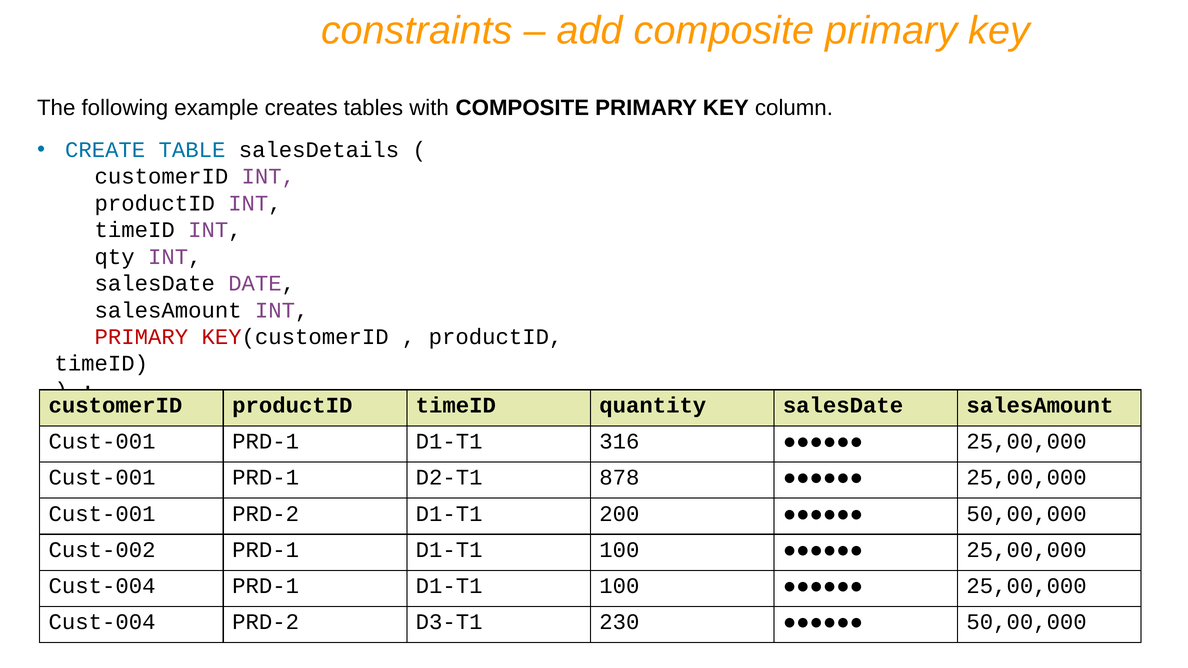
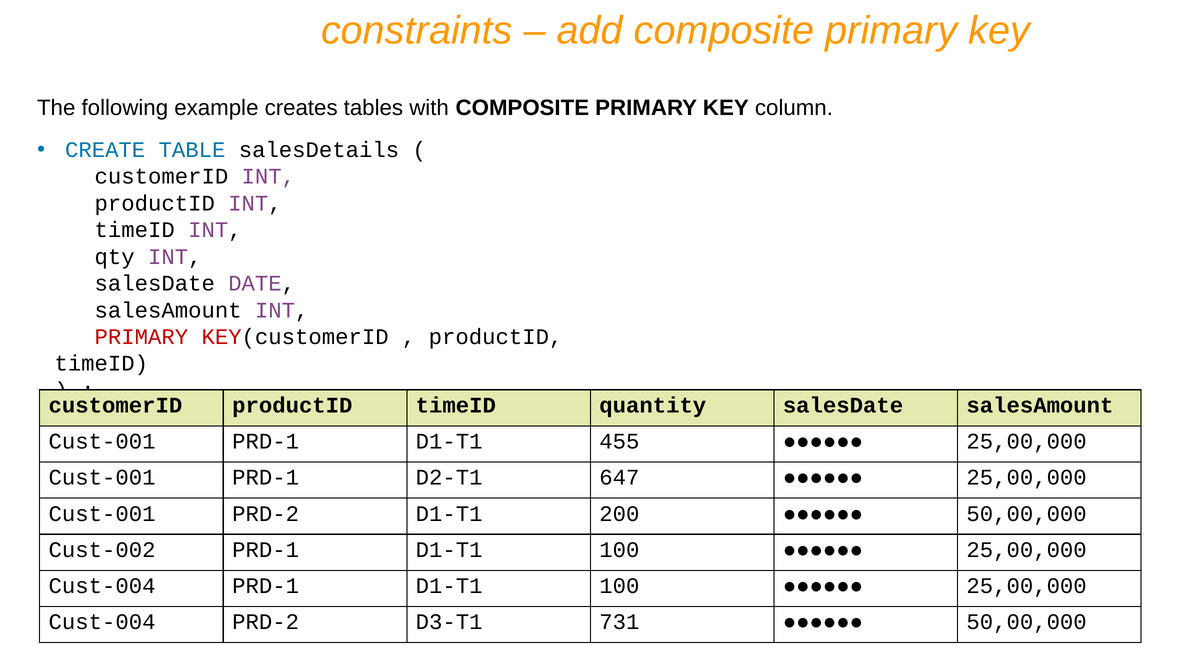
316: 316 -> 455
878: 878 -> 647
230: 230 -> 731
